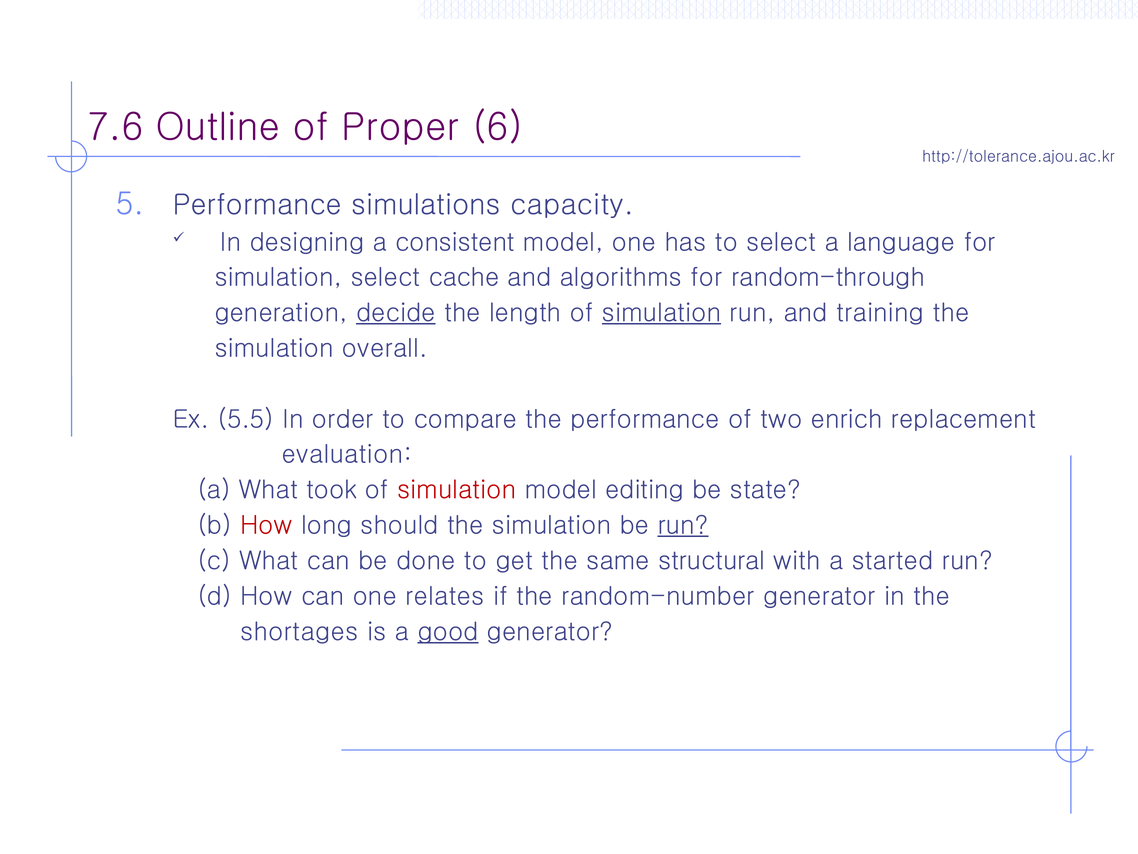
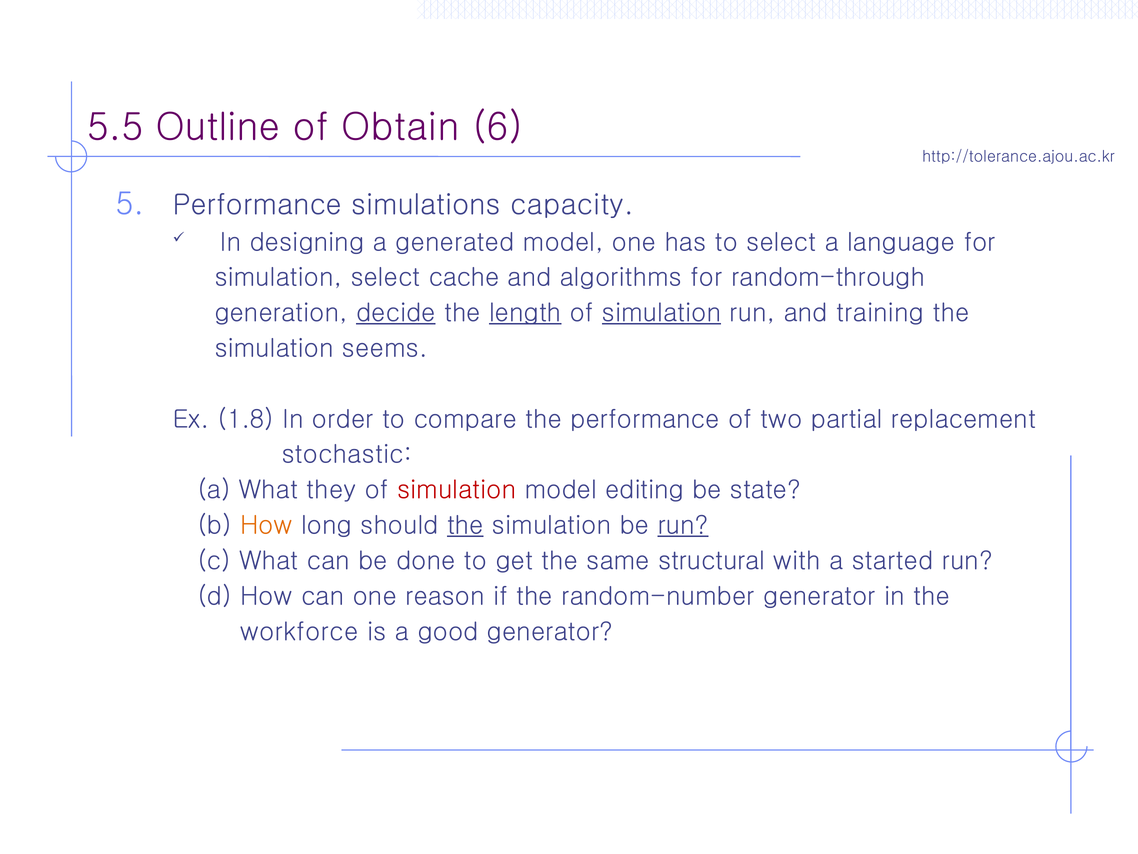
7.6: 7.6 -> 5.5
Proper: Proper -> Obtain
consistent: consistent -> generated
length underline: none -> present
overall: overall -> seems
5.5: 5.5 -> 1.8
enrich: enrich -> partial
evaluation: evaluation -> stochastic
took: took -> they
How at (266, 525) colour: red -> orange
the at (465, 525) underline: none -> present
relates: relates -> reason
shortages: shortages -> workforce
good underline: present -> none
